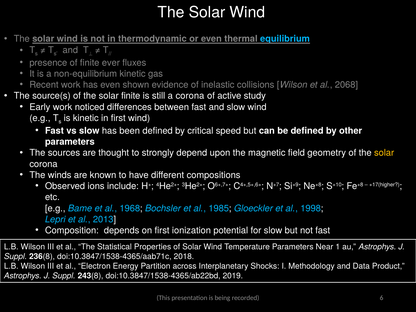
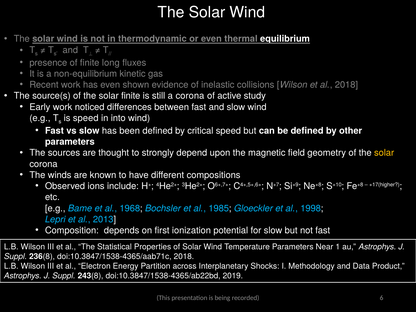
equilibrium colour: light blue -> white
ever: ever -> long
al 2068: 2068 -> 2018
is kinetic: kinetic -> speed
in first: first -> into
